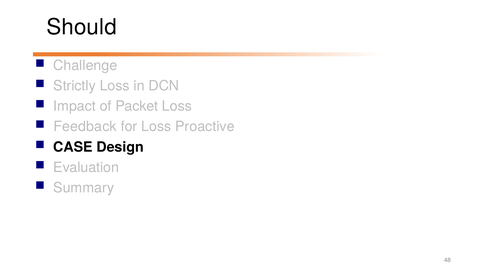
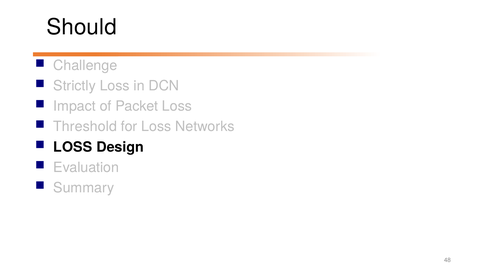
Feedback: Feedback -> Threshold
Proactive: Proactive -> Networks
CASE at (73, 147): CASE -> LOSS
